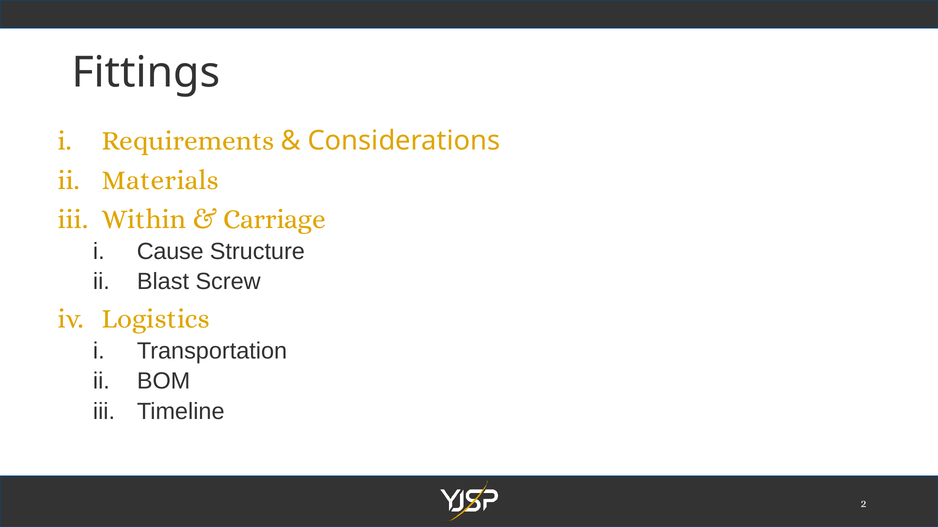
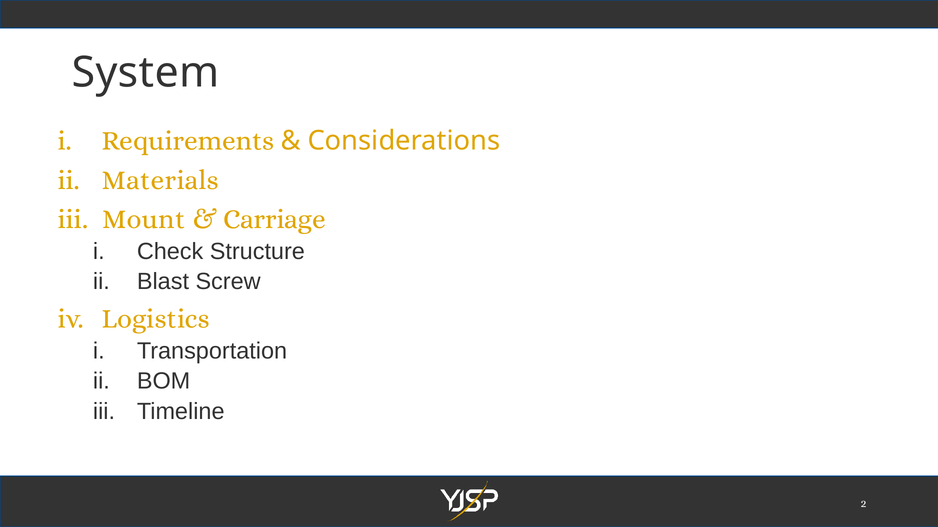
Fittings: Fittings -> System
Within: Within -> Mount
Cause: Cause -> Check
